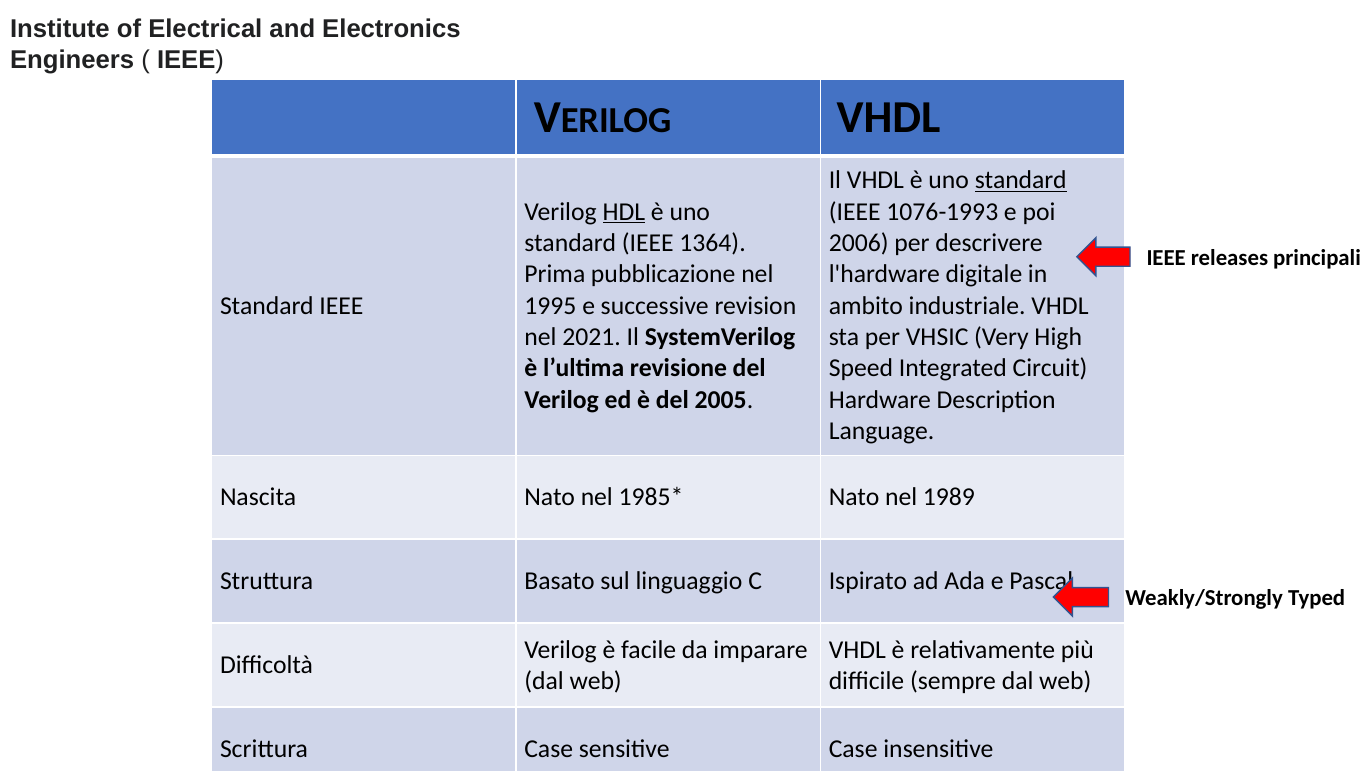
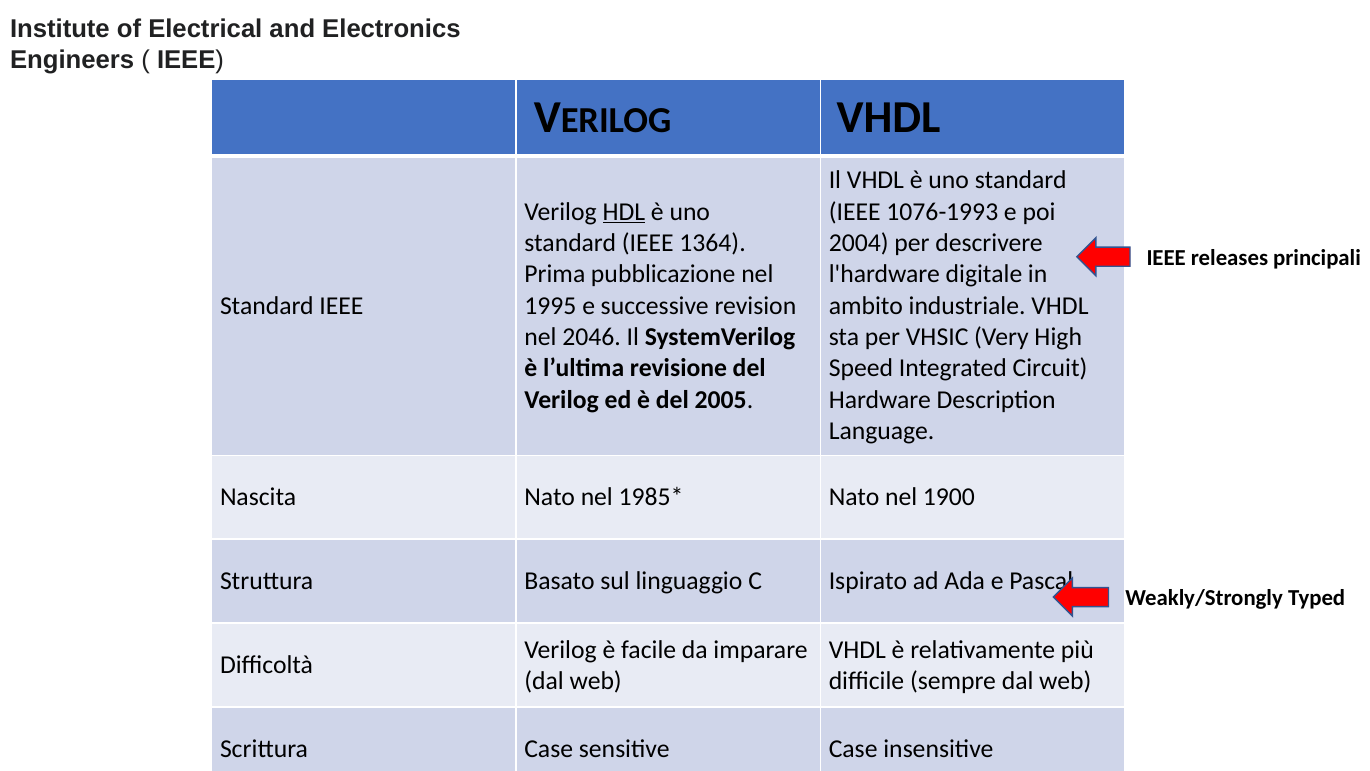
standard at (1021, 180) underline: present -> none
2006: 2006 -> 2004
2021: 2021 -> 2046
1989: 1989 -> 1900
